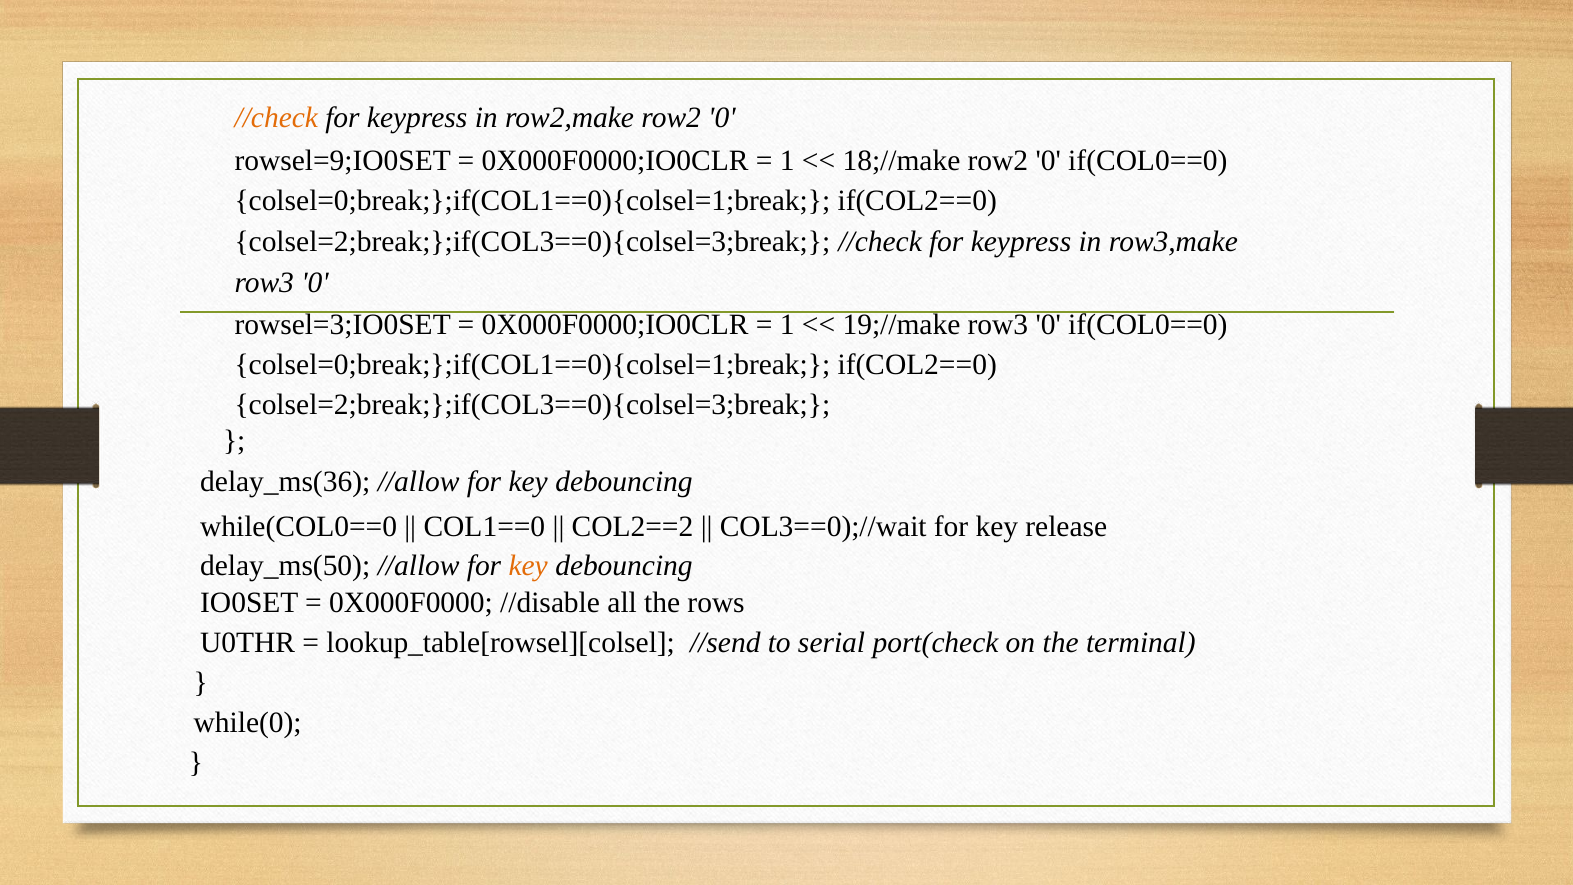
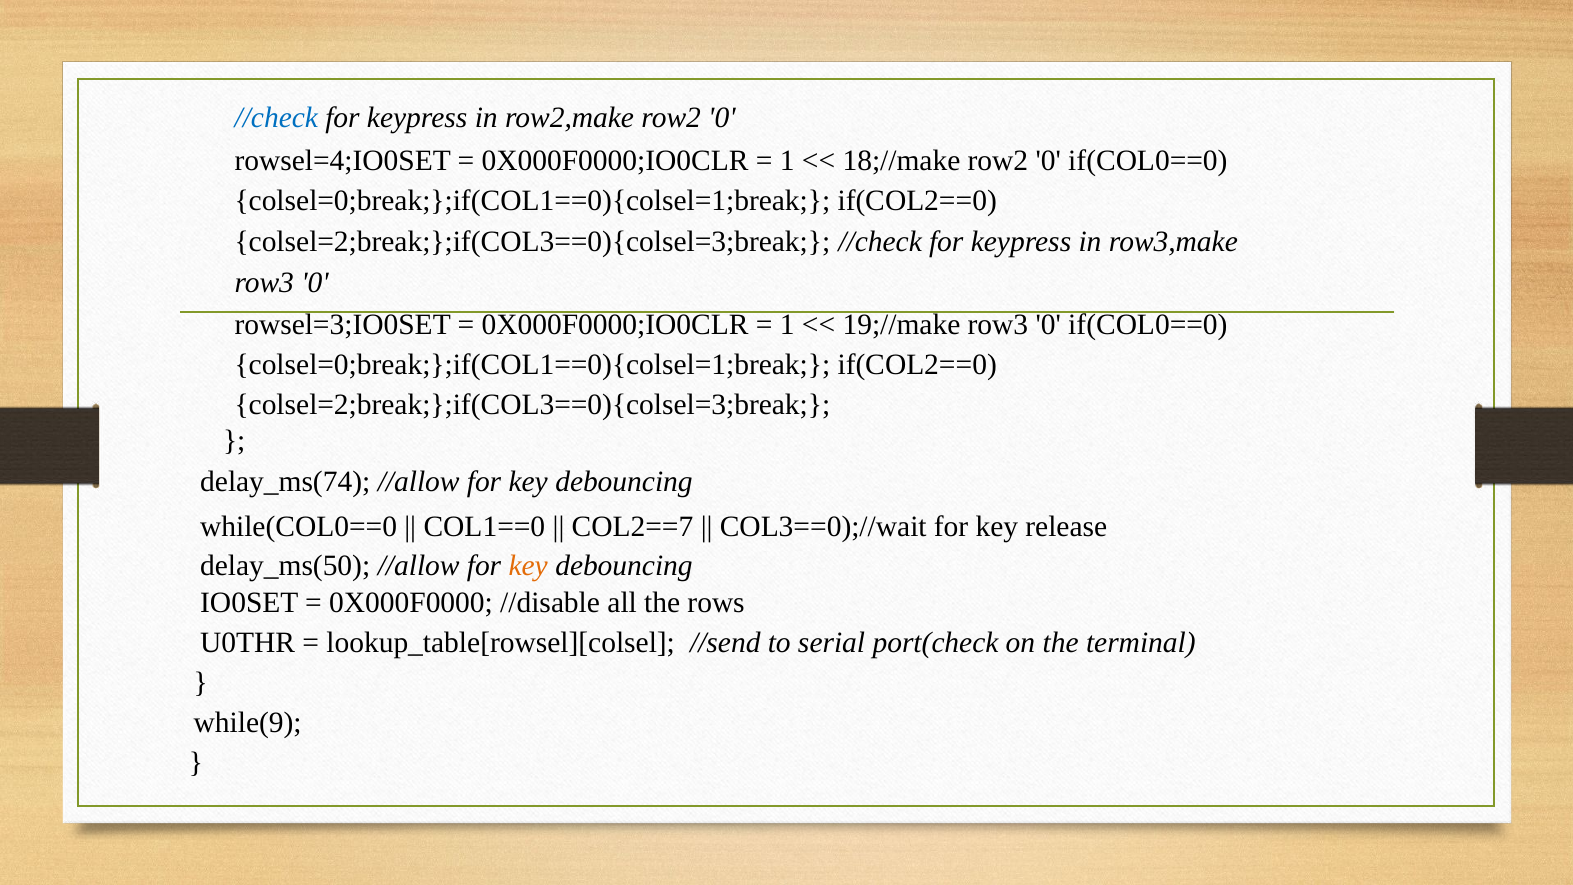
//check at (276, 118) colour: orange -> blue
rowsel=9;IO0SET: rowsel=9;IO0SET -> rowsel=4;IO0SET
delay_ms(36: delay_ms(36 -> delay_ms(74
COL2==2: COL2==2 -> COL2==7
while(0: while(0 -> while(9
